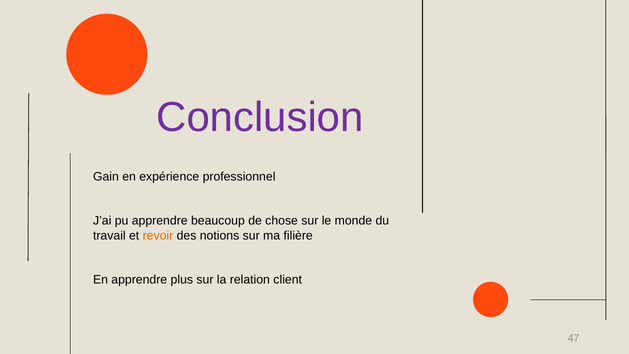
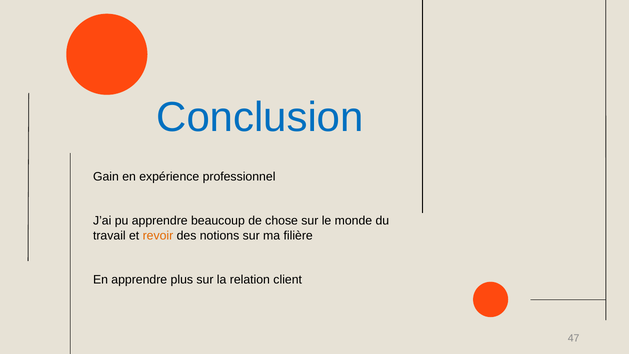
Conclusion colour: purple -> blue
